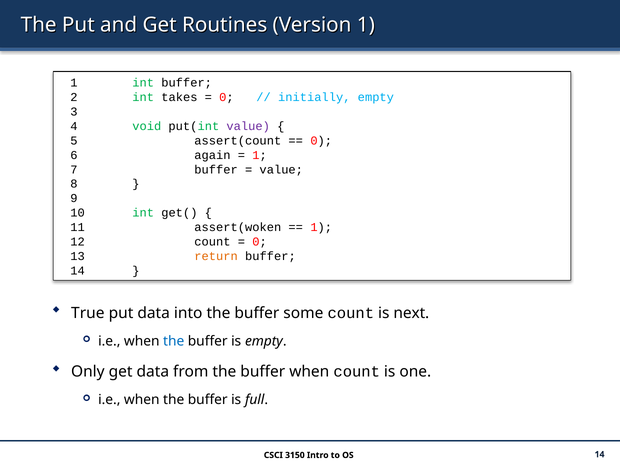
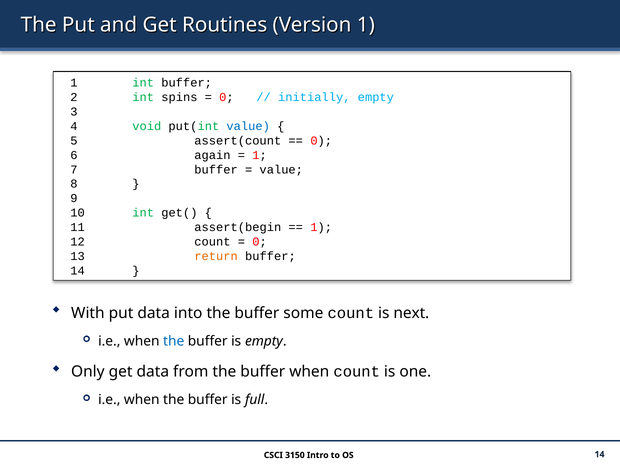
takes: takes -> spins
value at (248, 126) colour: purple -> blue
assert(woken: assert(woken -> assert(begin
True: True -> With
